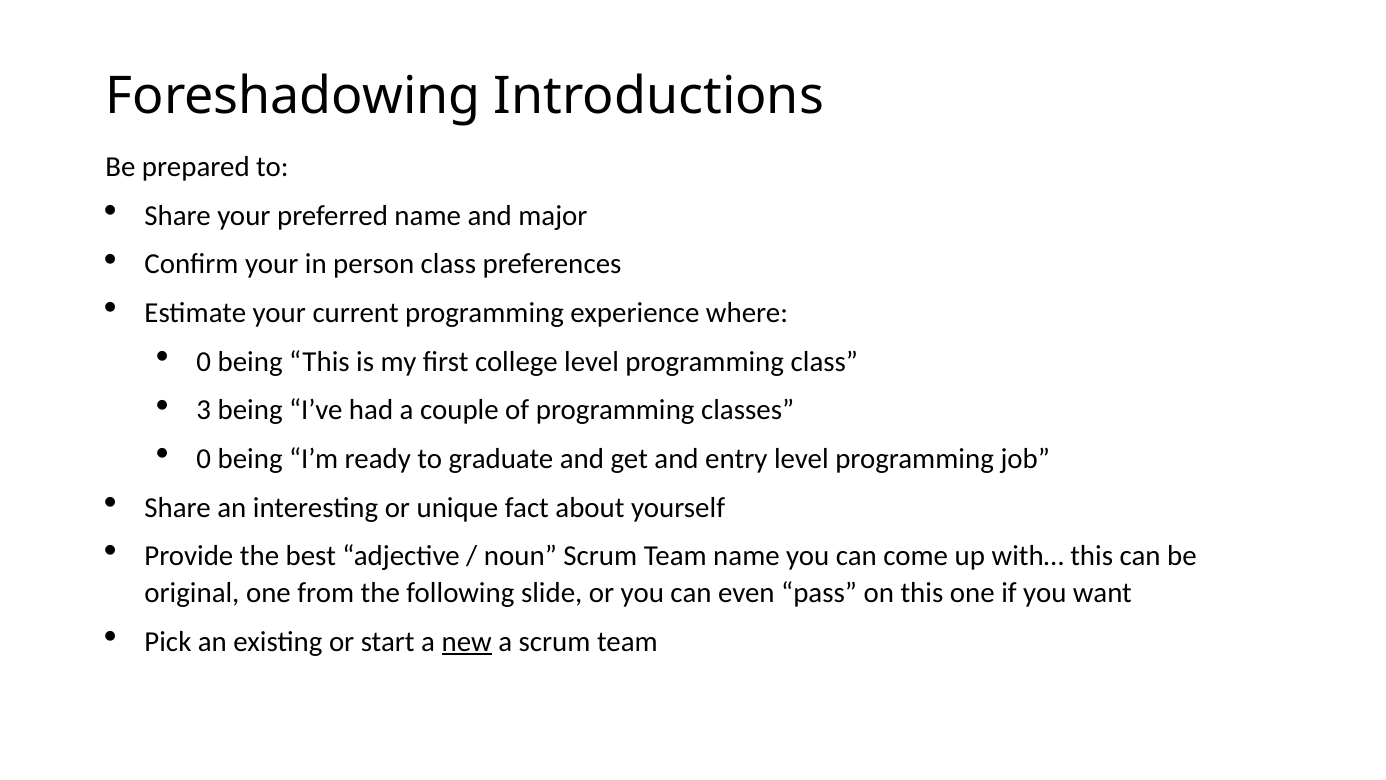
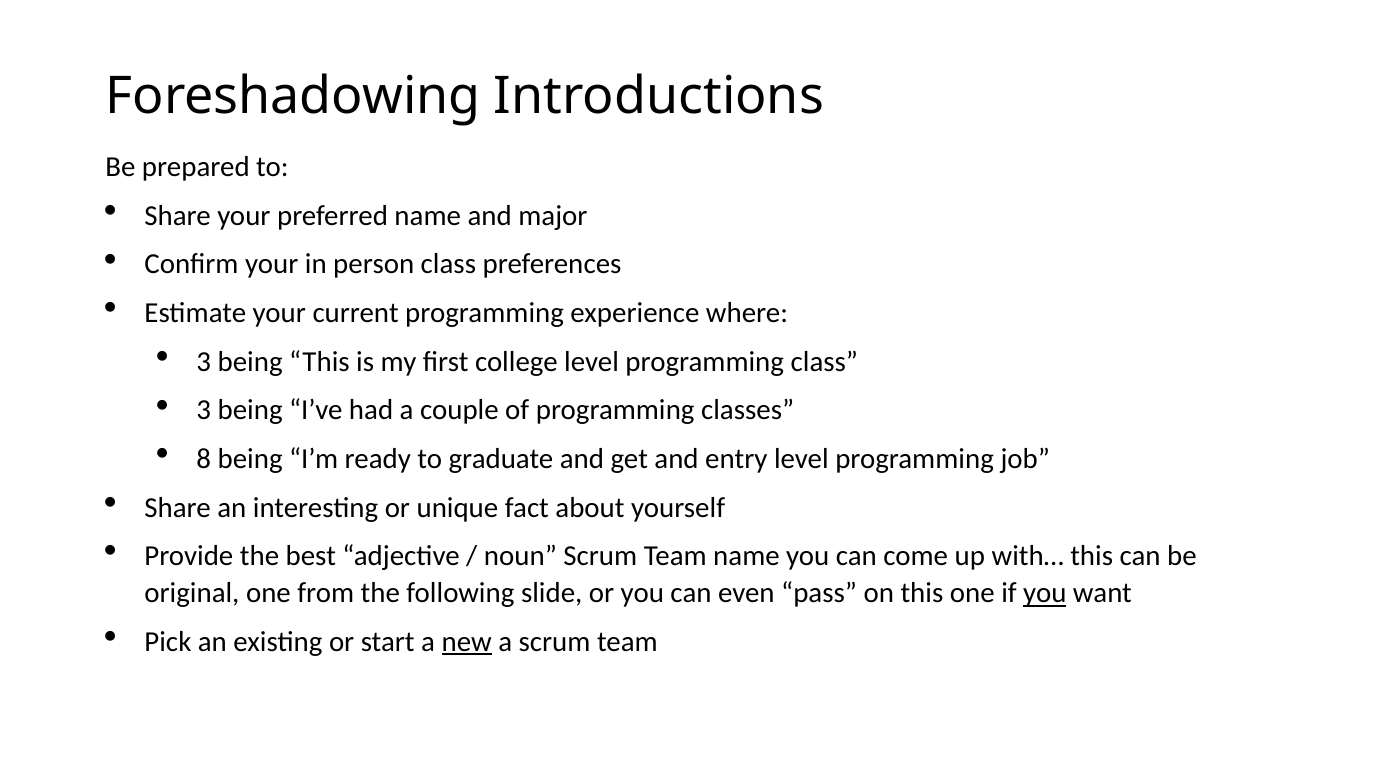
0 at (204, 361): 0 -> 3
0 at (204, 459): 0 -> 8
you at (1045, 593) underline: none -> present
